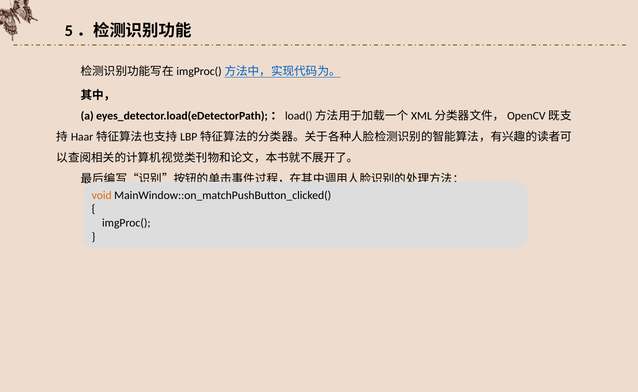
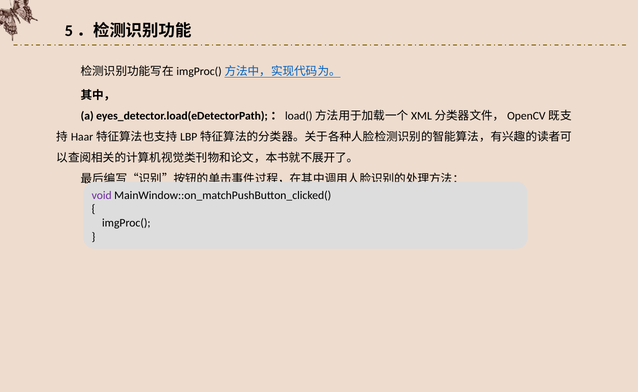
void colour: orange -> purple
